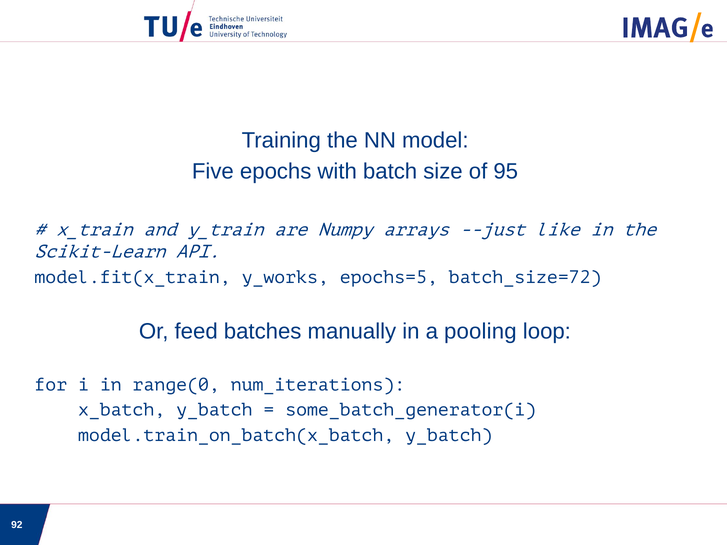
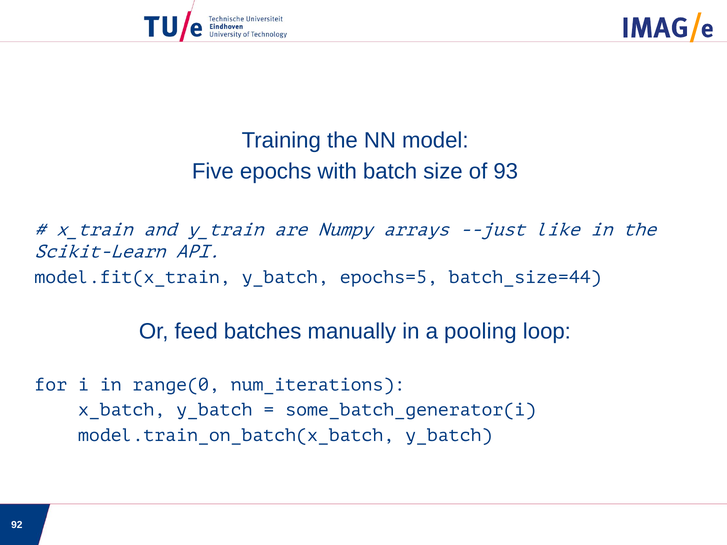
95: 95 -> 93
model.fit(x_train y_works: y_works -> y_batch
batch_size=72: batch_size=72 -> batch_size=44
